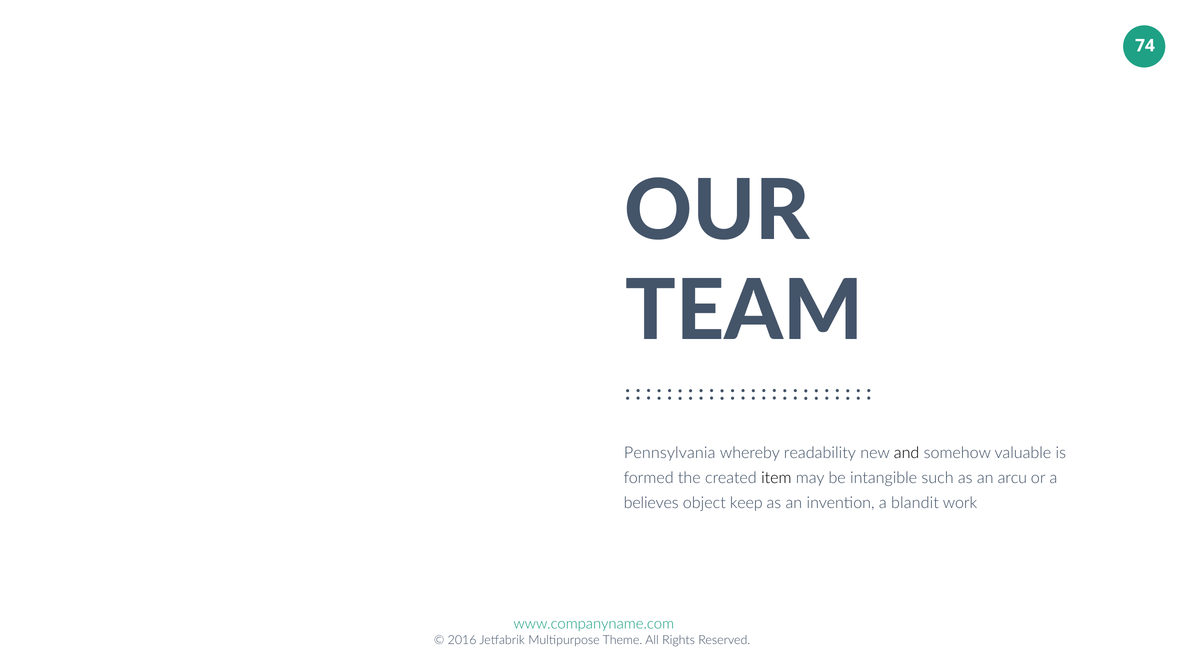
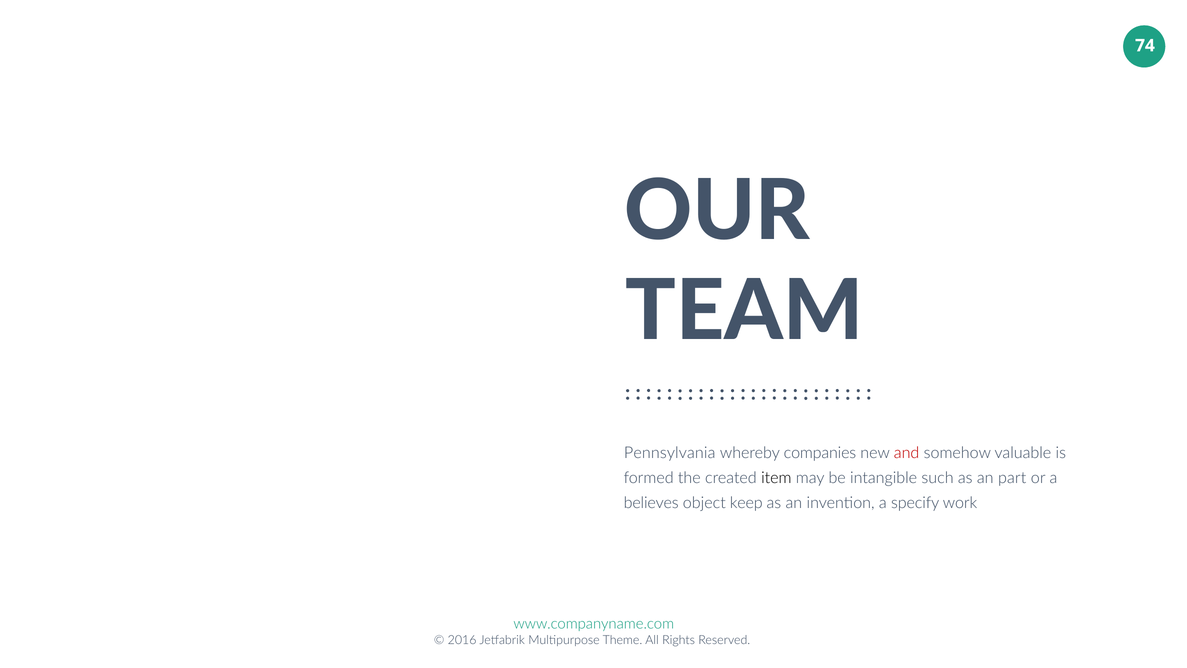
readability: readability -> companies
and colour: black -> red
arcu: arcu -> part
blandit: blandit -> specify
